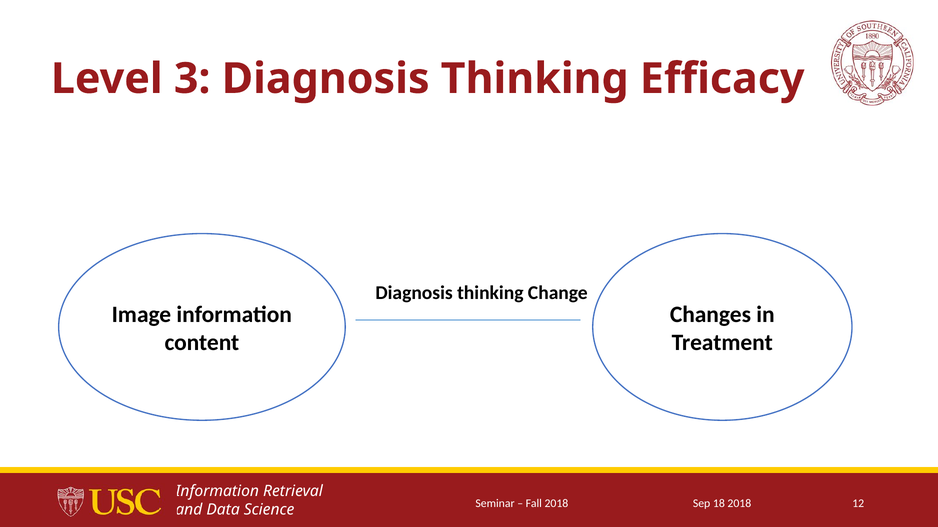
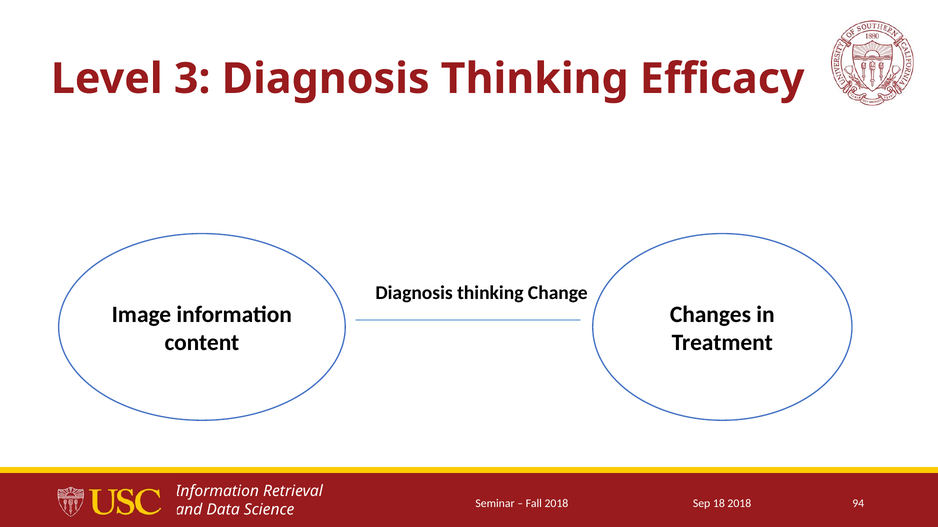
12: 12 -> 94
